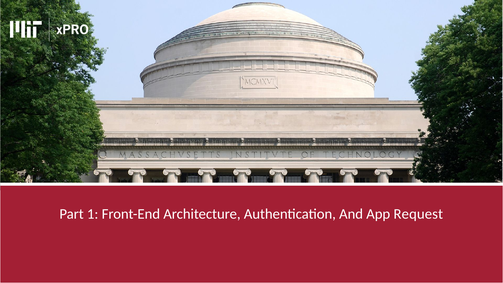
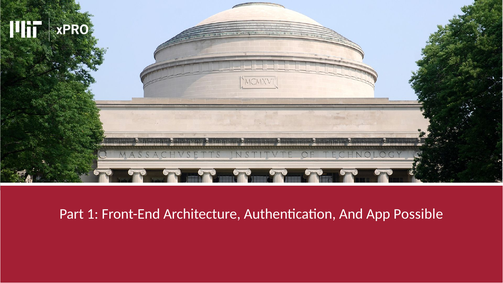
Request: Request -> Possible
